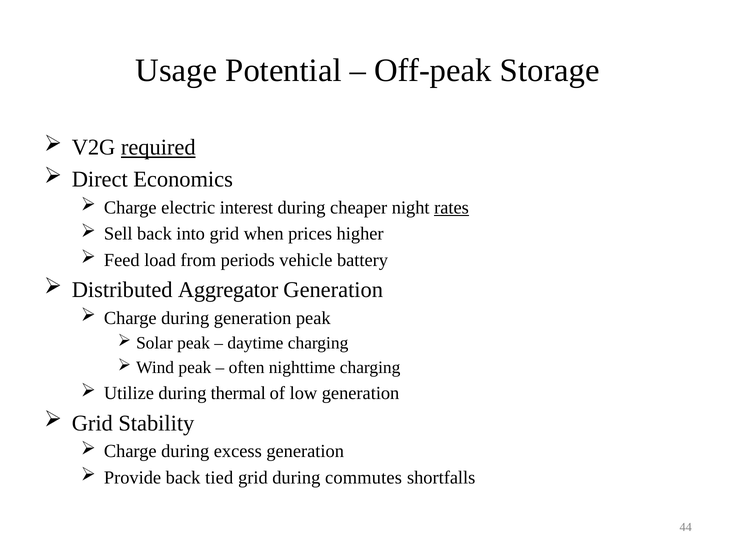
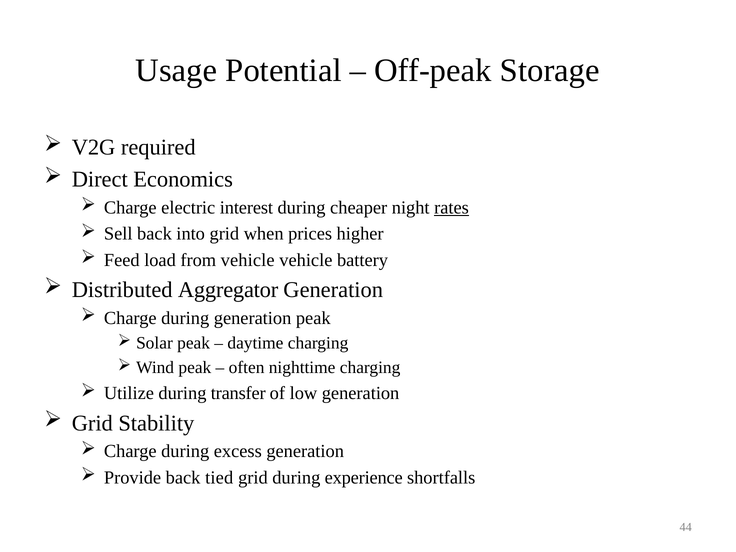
required underline: present -> none
from periods: periods -> vehicle
thermal: thermal -> transfer
commutes: commutes -> experience
